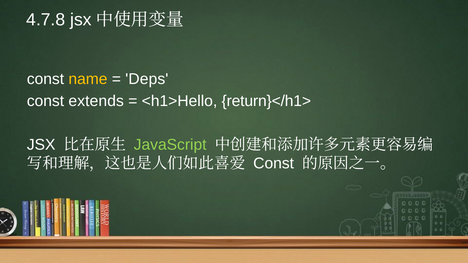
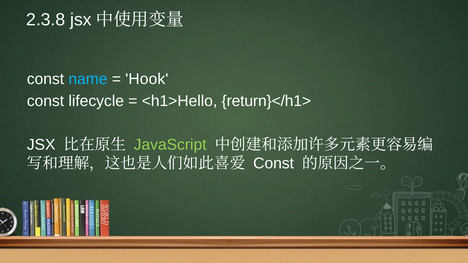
4.7.8: 4.7.8 -> 2.3.8
name colour: yellow -> light blue
Deps: Deps -> Hook
extends: extends -> lifecycle
